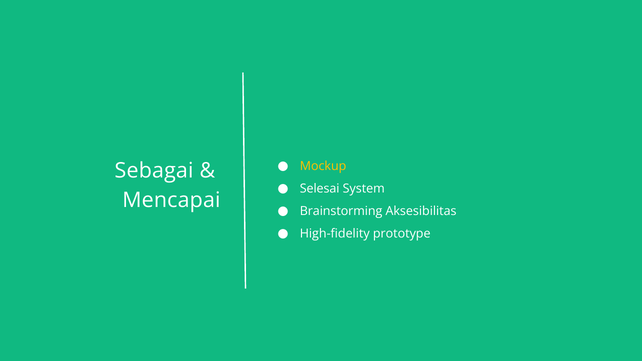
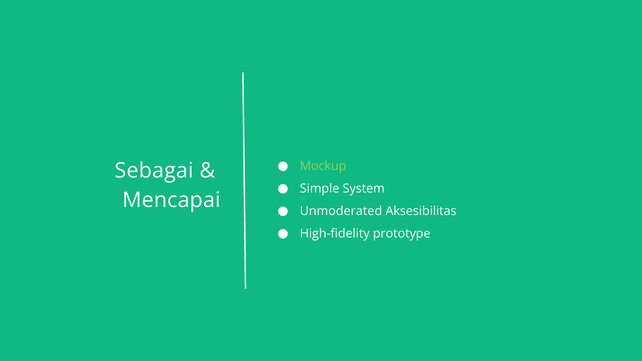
Mockup colour: yellow -> light green
Selesai: Selesai -> Simple
Brainstorming: Brainstorming -> Unmoderated
